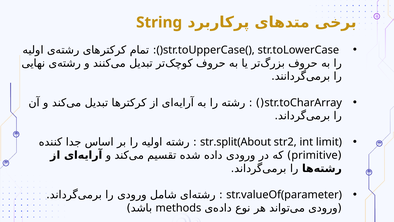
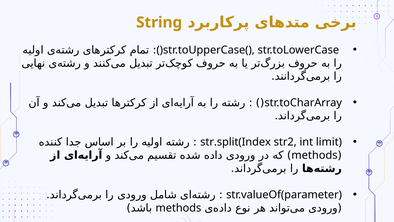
str.split(About: str.split(About -> str.split(Index
primitive at (315, 155): primitive -> methods
